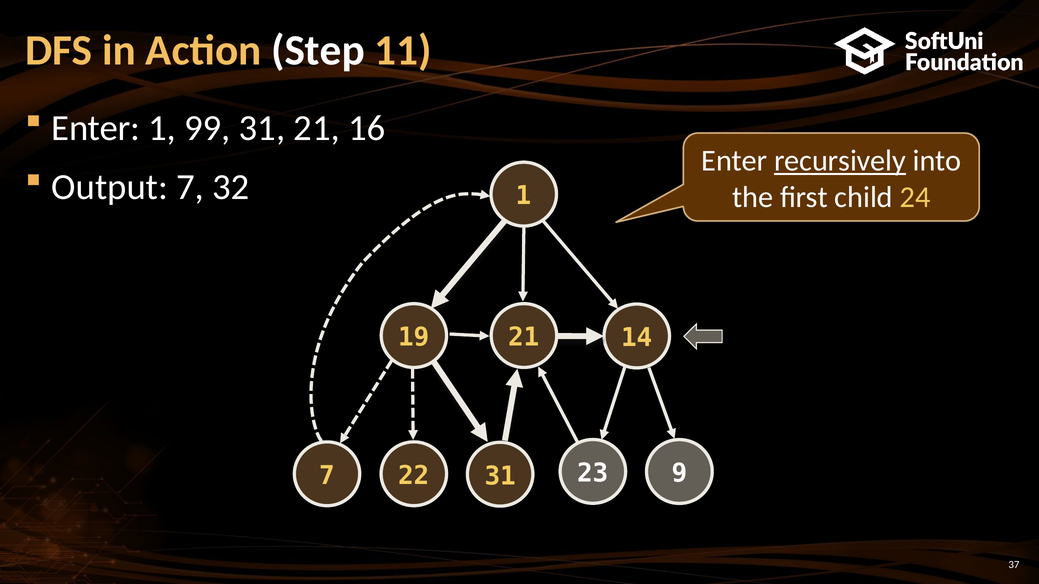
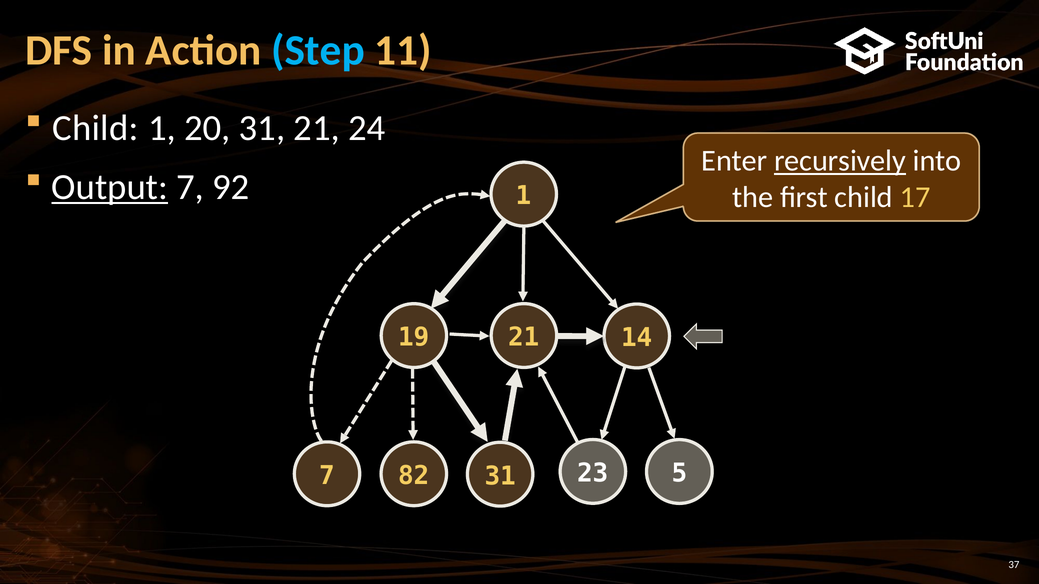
Step colour: white -> light blue
Enter at (96, 128): Enter -> Child
99: 99 -> 20
16: 16 -> 24
Output underline: none -> present
32: 32 -> 92
24: 24 -> 17
9: 9 -> 5
22: 22 -> 82
